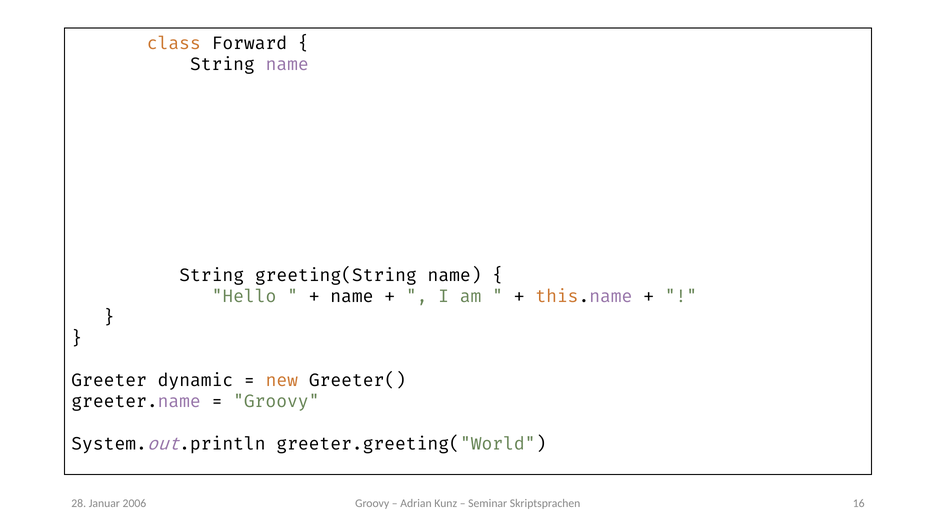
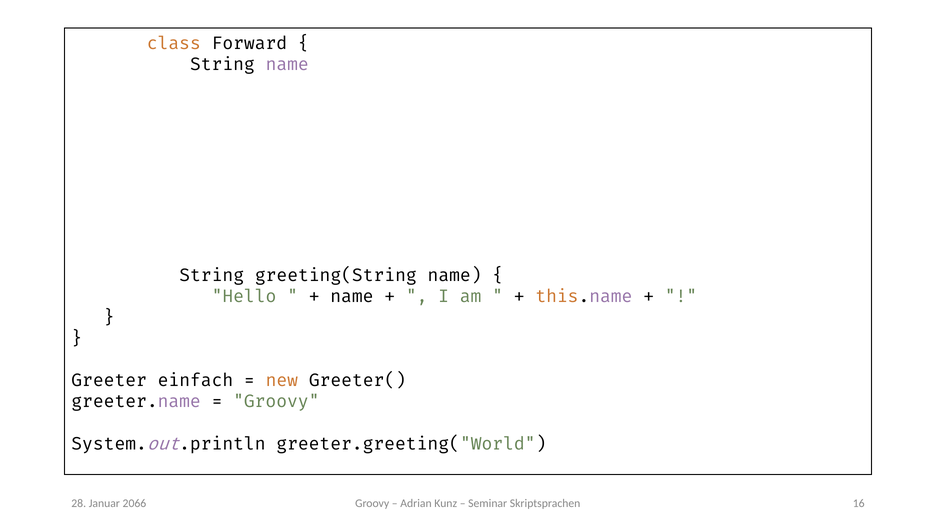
dynamic: dynamic -> einfach
2006: 2006 -> 2066
